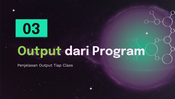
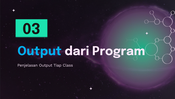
Output at (40, 51) colour: light green -> light blue
